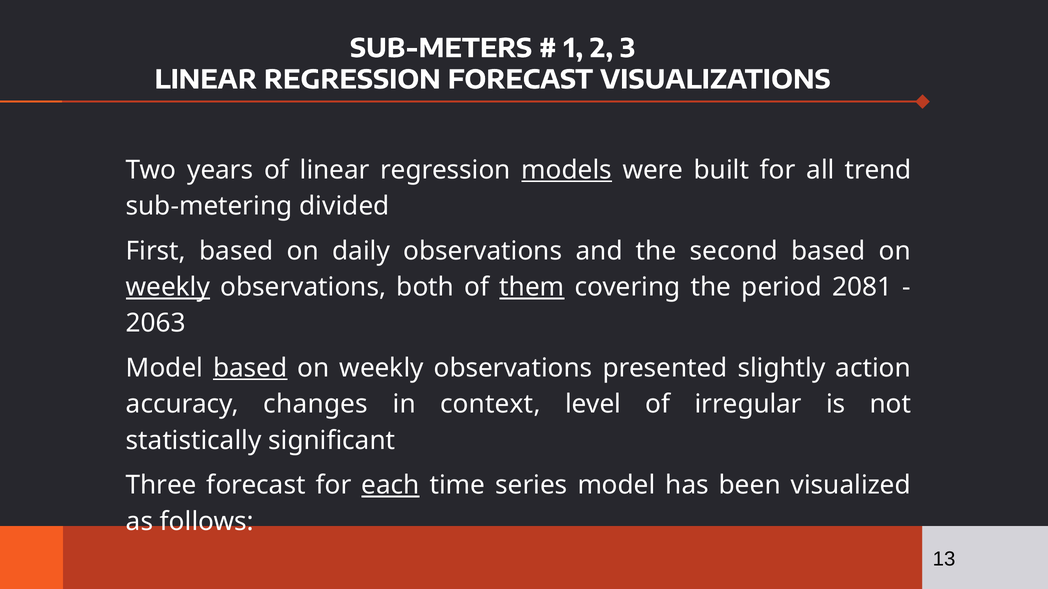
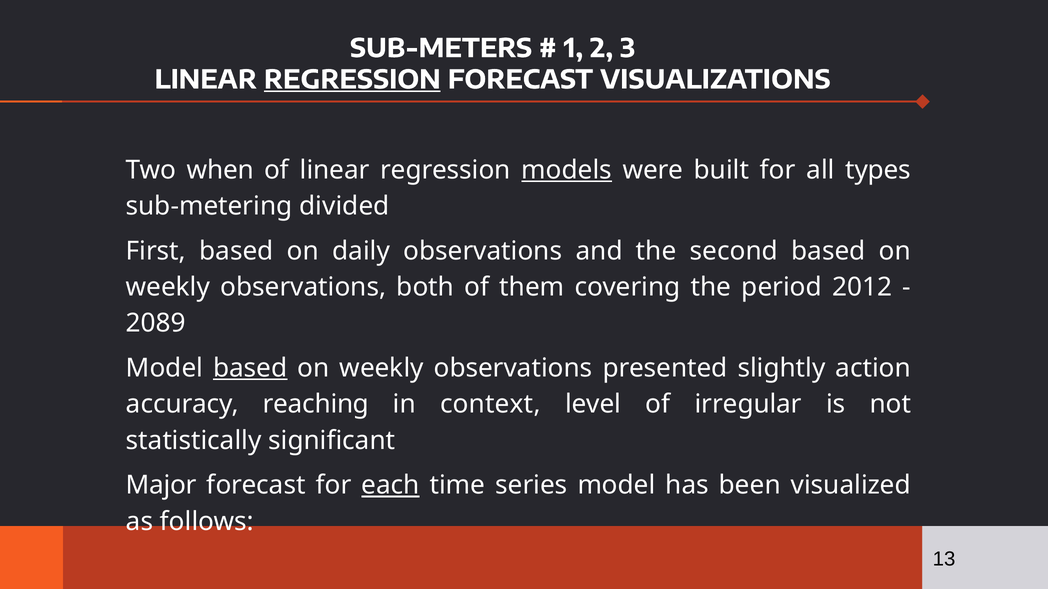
REGRESSION at (352, 80) underline: none -> present
years: years -> when
trend: trend -> types
weekly at (168, 287) underline: present -> none
them underline: present -> none
2081: 2081 -> 2012
2063: 2063 -> 2089
changes: changes -> reaching
Three: Three -> Major
